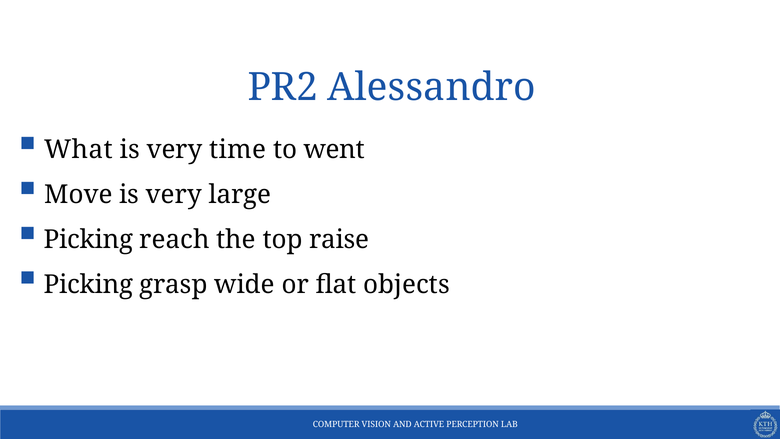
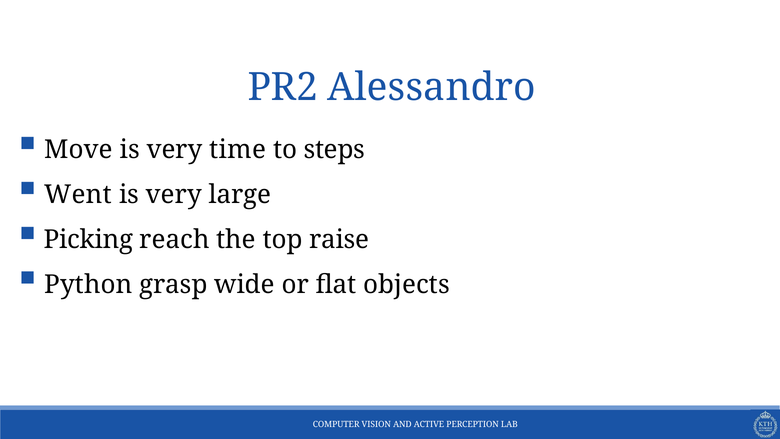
What: What -> Move
went: went -> steps
Move: Move -> Went
Picking at (89, 284): Picking -> Python
